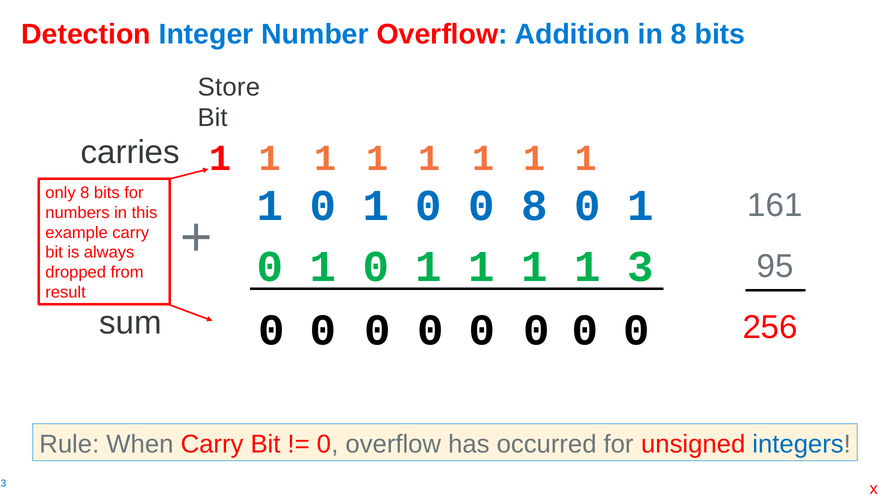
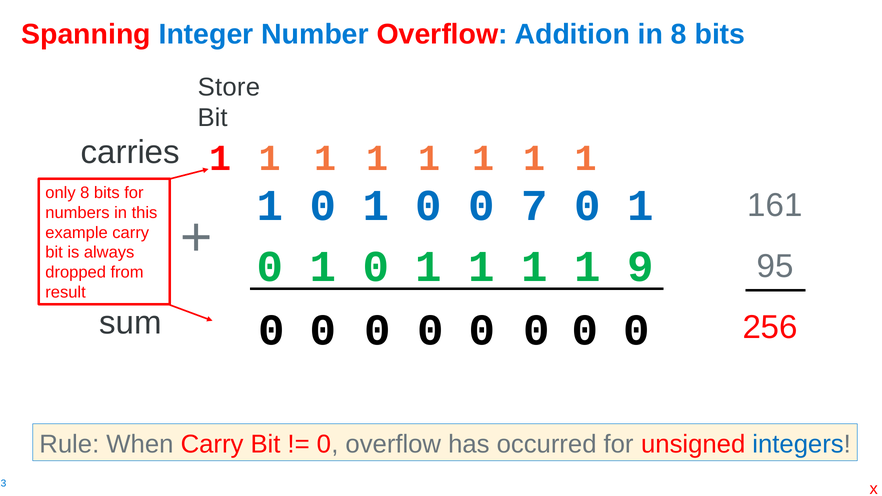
Detection: Detection -> Spanning
0 8: 8 -> 7
3: 3 -> 9
